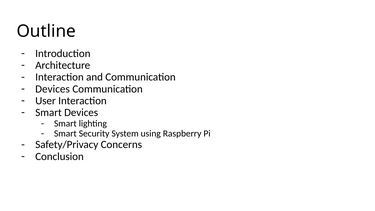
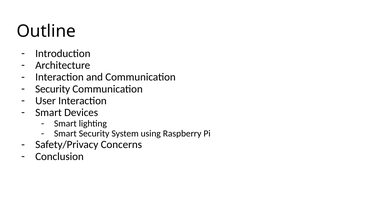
Devices at (53, 89): Devices -> Security
